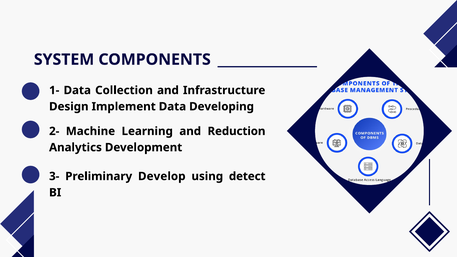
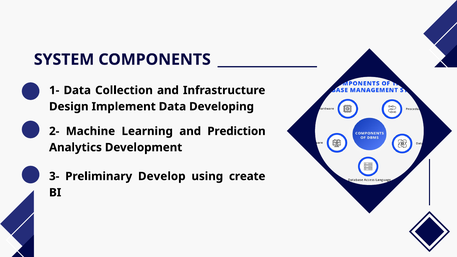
Reduction: Reduction -> Prediction
detect: detect -> create
